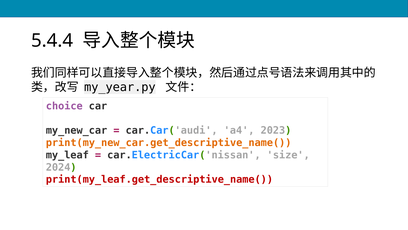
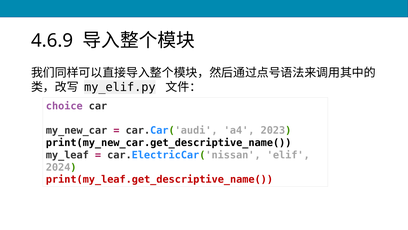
5.4.4: 5.4.4 -> 4.6.9
my_year.py: my_year.py -> my_elif.py
print(my_new_car.get_descriptive_name( colour: orange -> black
size: size -> elif
